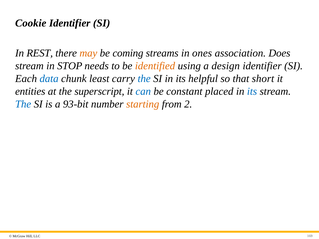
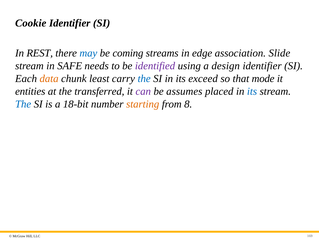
may colour: orange -> blue
ones: ones -> edge
Does: Does -> Slide
STOP: STOP -> SAFE
identified colour: orange -> purple
data colour: blue -> orange
helpful: helpful -> exceed
short: short -> mode
superscript: superscript -> transferred
can colour: blue -> purple
constant: constant -> assumes
93-bit: 93-bit -> 18-bit
2: 2 -> 8
